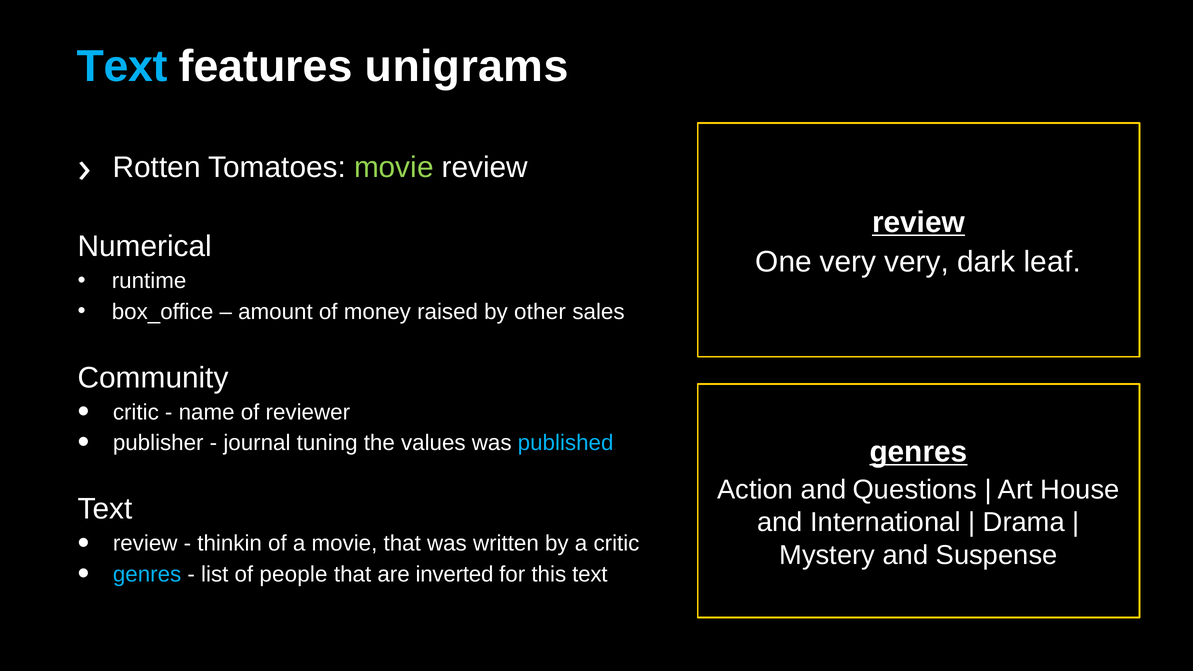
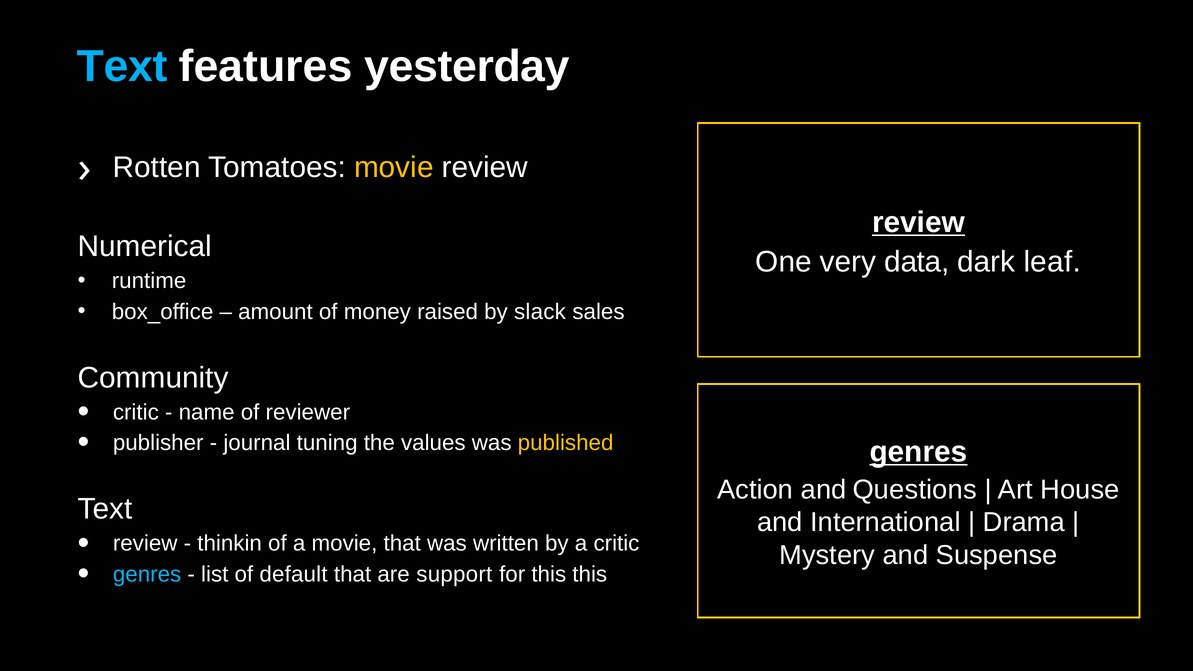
unigrams: unigrams -> yesterday
movie at (394, 168) colour: light green -> yellow
very very: very -> data
other: other -> slack
published colour: light blue -> yellow
people: people -> default
inverted: inverted -> support
this text: text -> this
